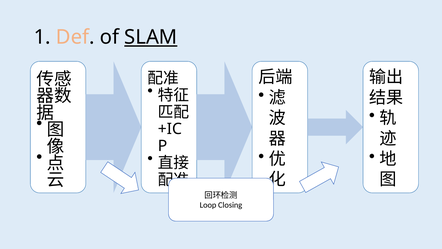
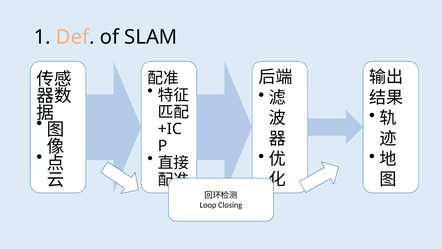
SLAM underline: present -> none
